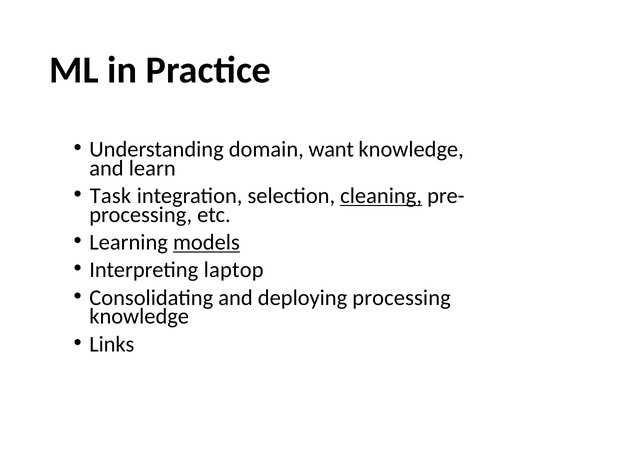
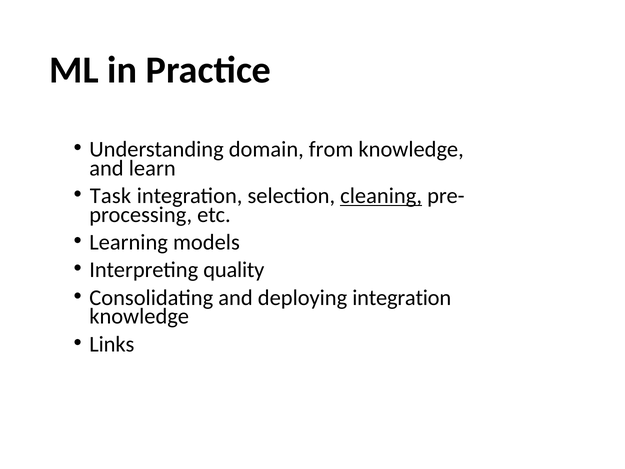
want: want -> from
models underline: present -> none
laptop: laptop -> quality
deploying processing: processing -> integration
